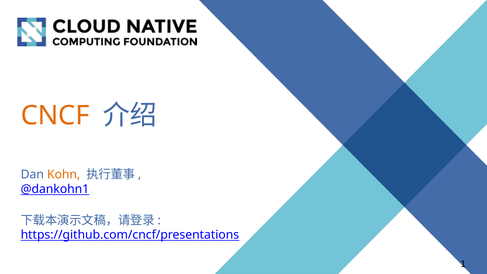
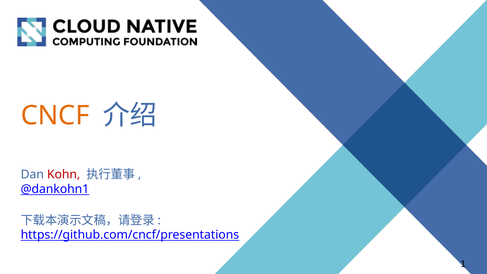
Kohn colour: orange -> red
